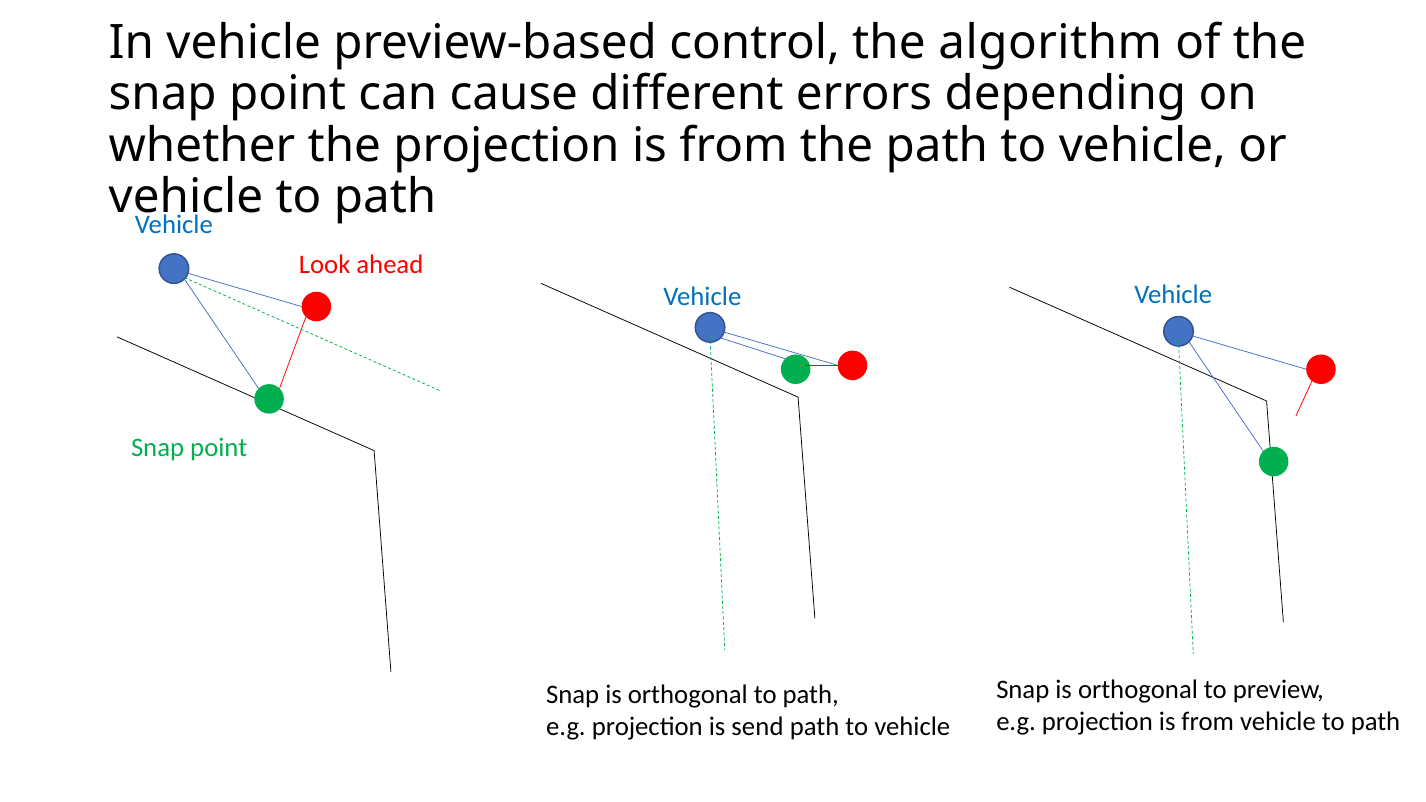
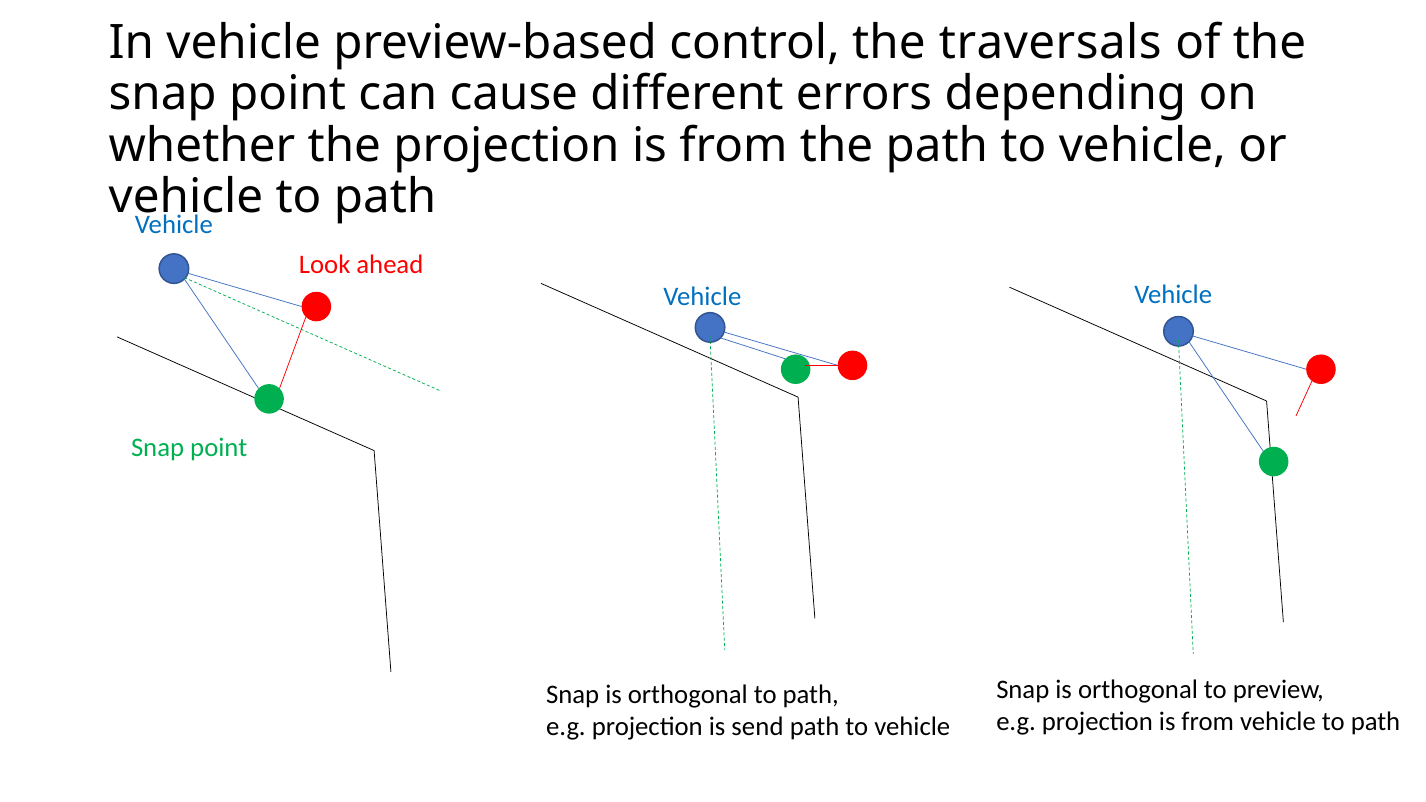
algorithm: algorithm -> traversals
